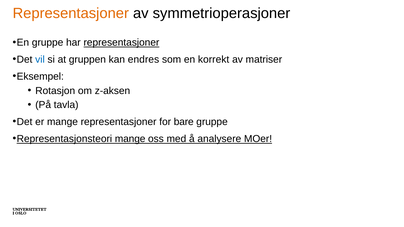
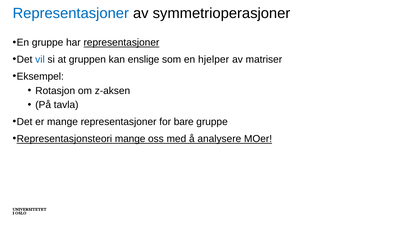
Representasjoner at (71, 13) colour: orange -> blue
endres: endres -> enslige
korrekt: korrekt -> hjelper
